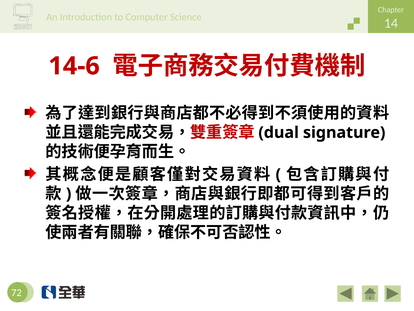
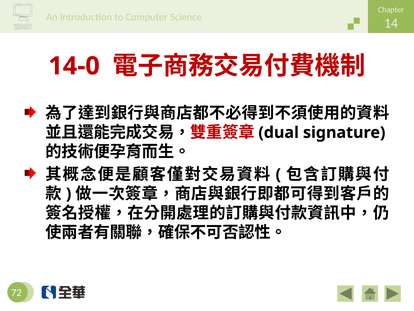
14-6: 14-6 -> 14-0
